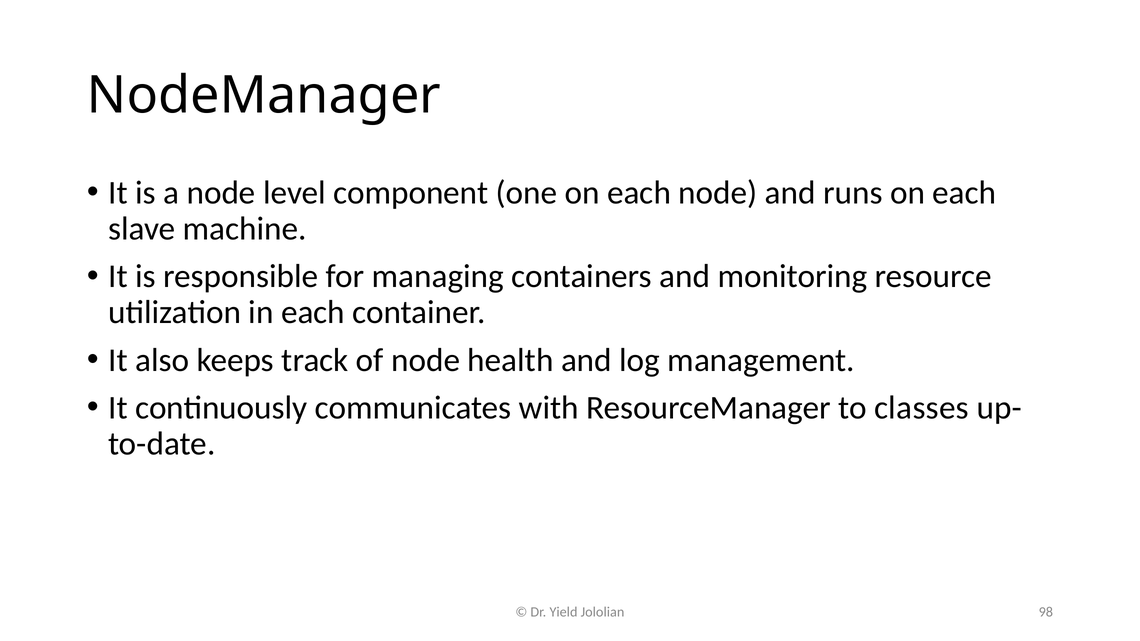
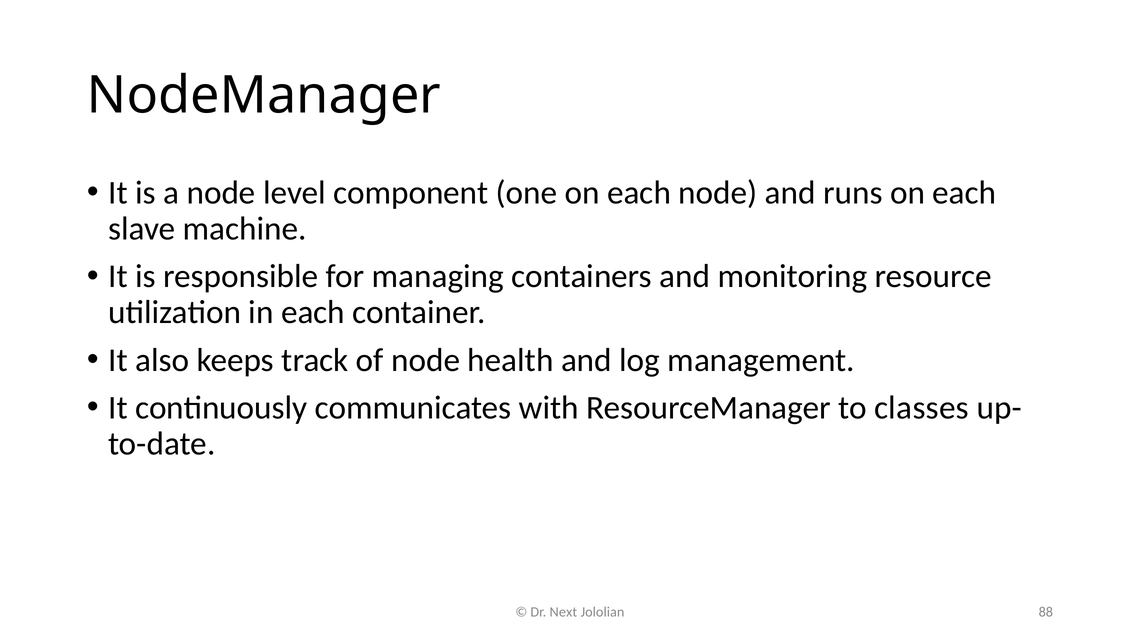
Yield: Yield -> Next
98: 98 -> 88
